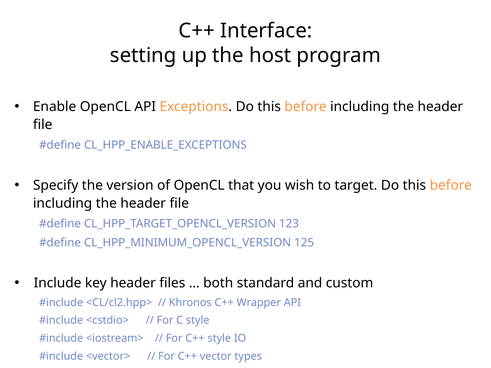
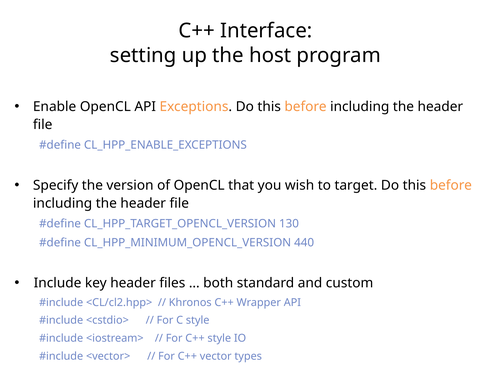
123: 123 -> 130
125: 125 -> 440
